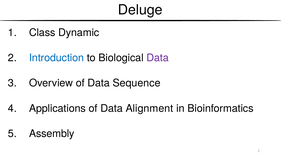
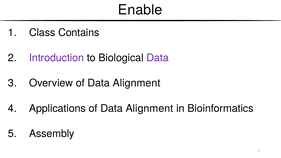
Deluge: Deluge -> Enable
Dynamic: Dynamic -> Contains
Introduction colour: blue -> purple
Overview of Data Sequence: Sequence -> Alignment
